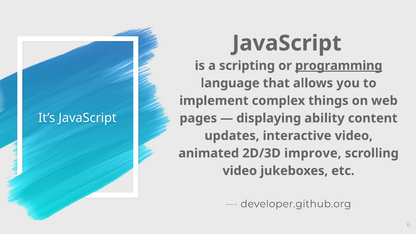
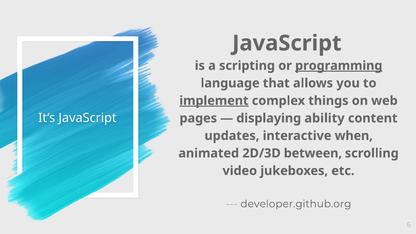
implement underline: none -> present
interactive video: video -> when
improve: improve -> between
